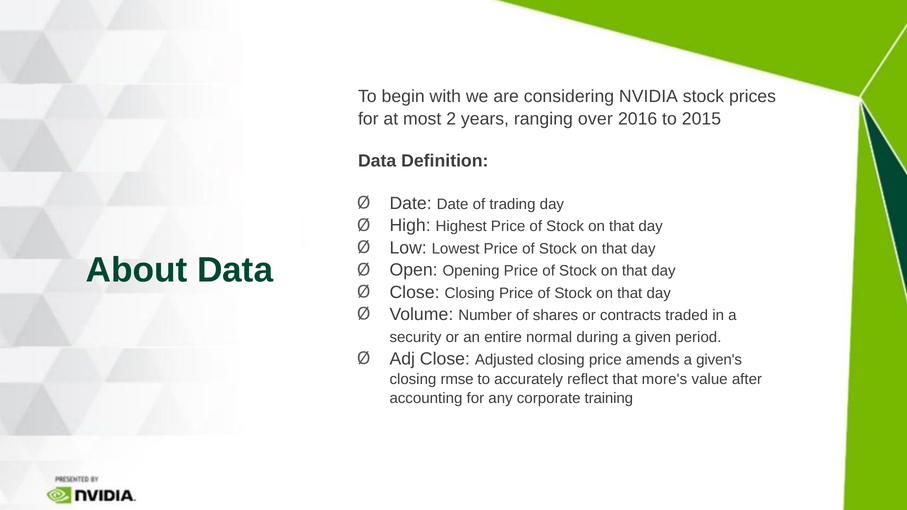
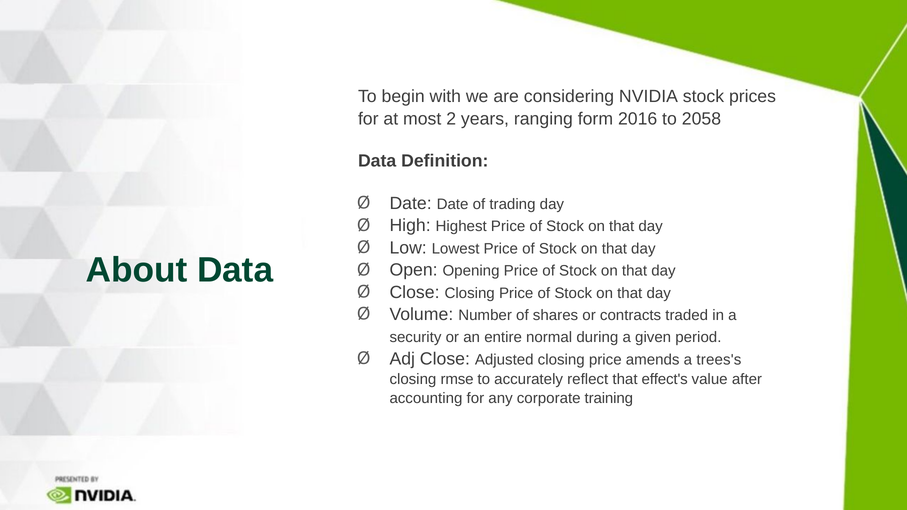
over: over -> form
2015: 2015 -> 2058
given's: given's -> trees's
more's: more's -> effect's
